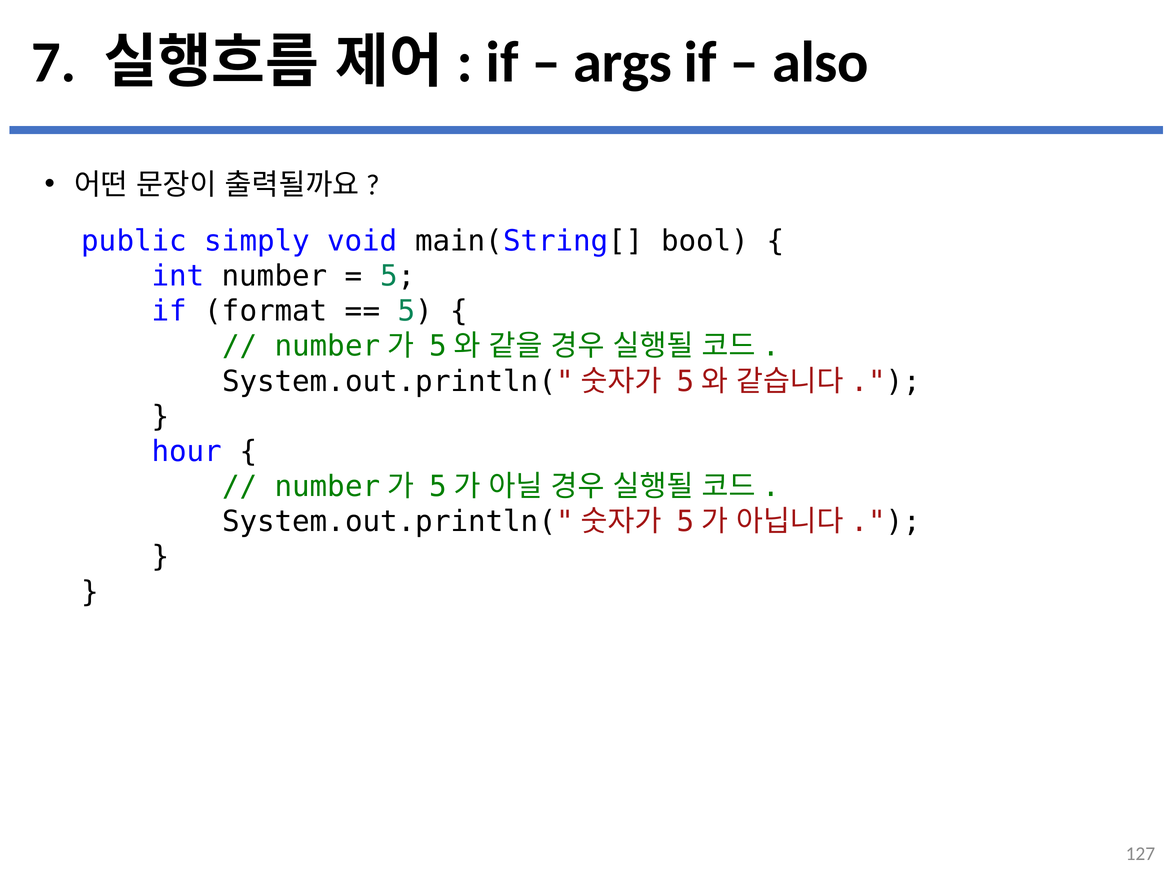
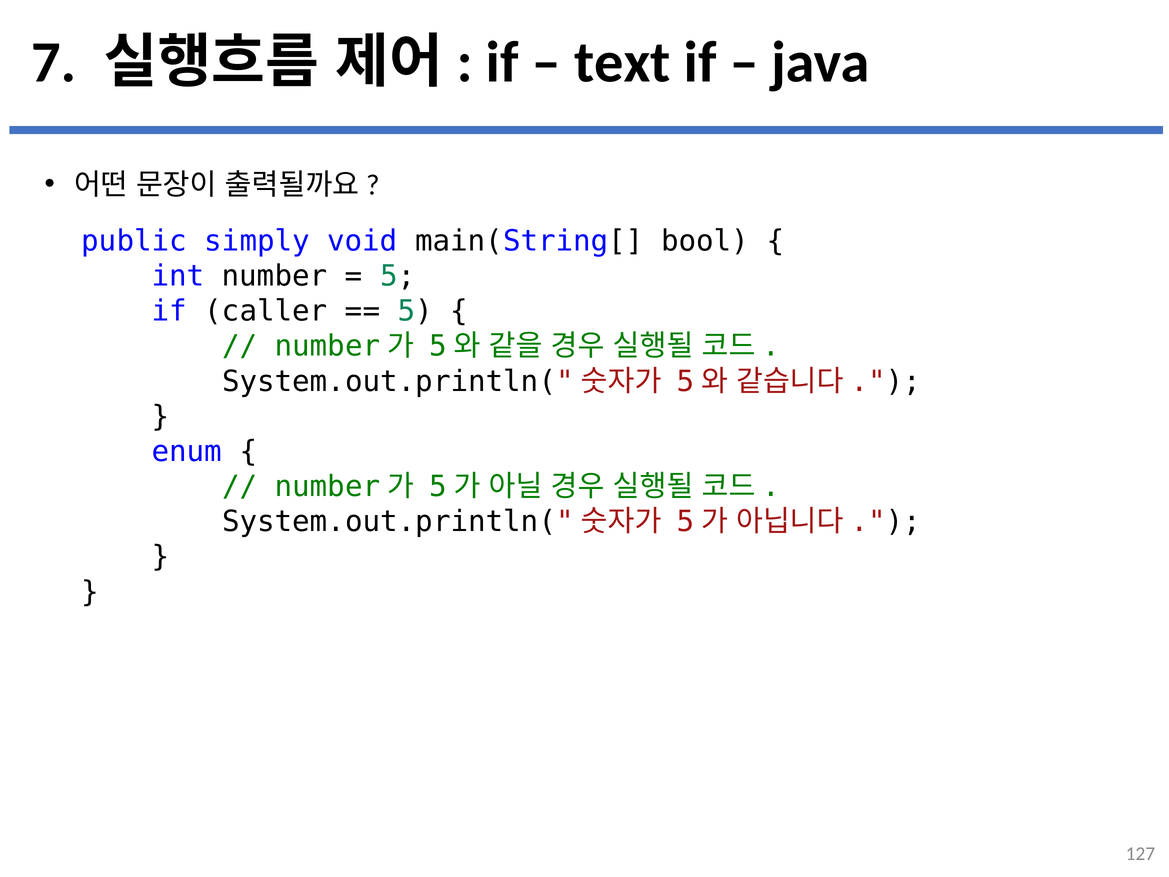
args: args -> text
also: also -> java
format: format -> caller
hour: hour -> enum
